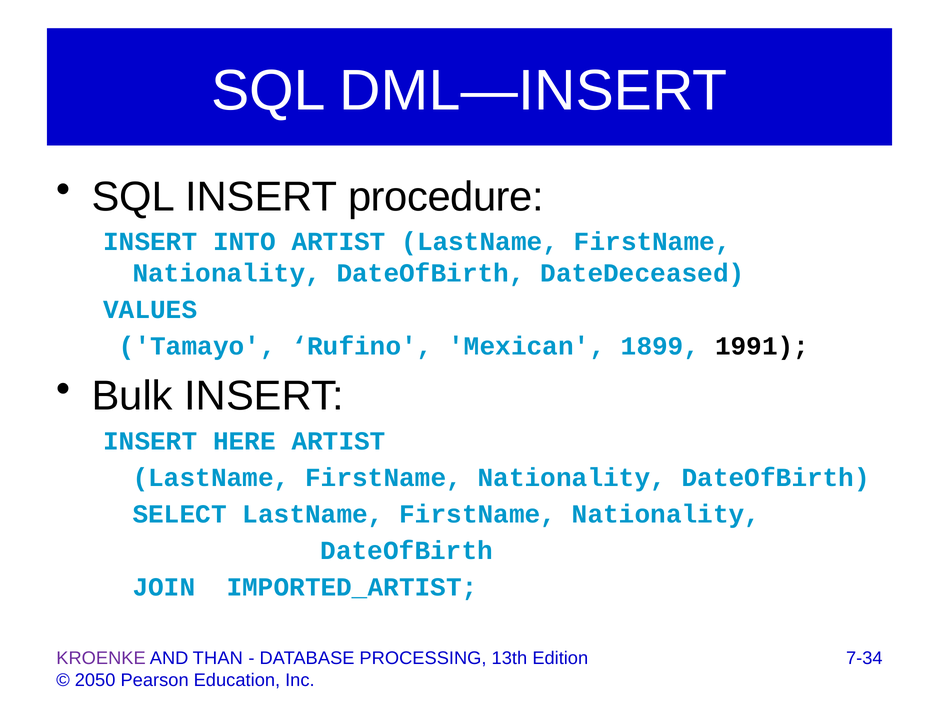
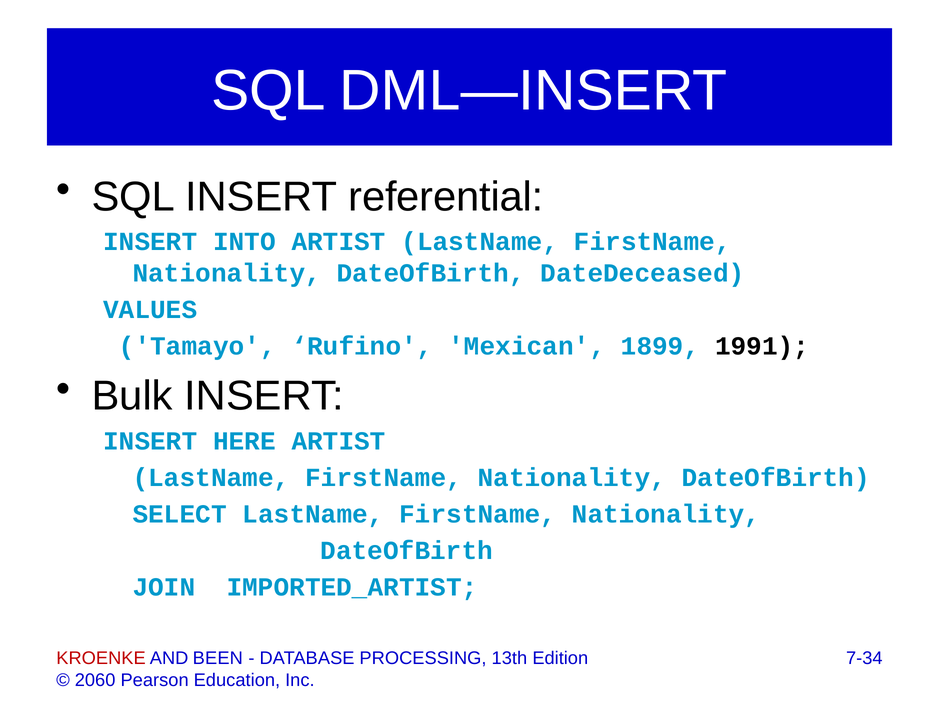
procedure: procedure -> referential
KROENKE colour: purple -> red
THAN: THAN -> BEEN
2050: 2050 -> 2060
